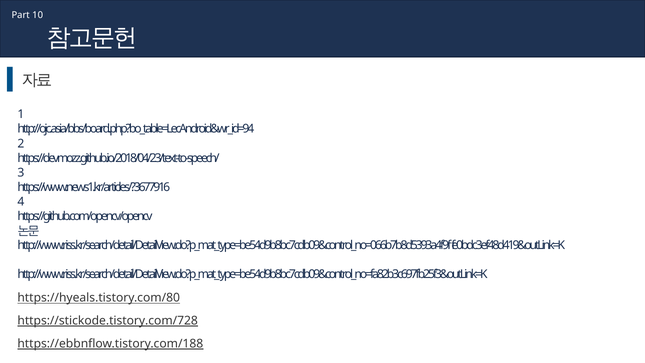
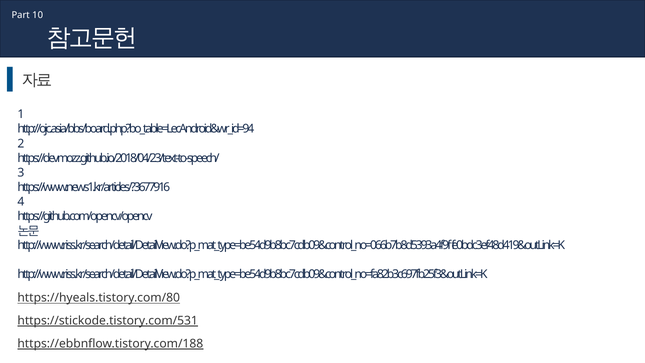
https://stickode.tistory.com/728: https://stickode.tistory.com/728 -> https://stickode.tistory.com/531
